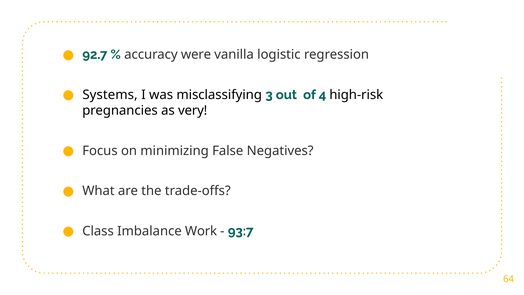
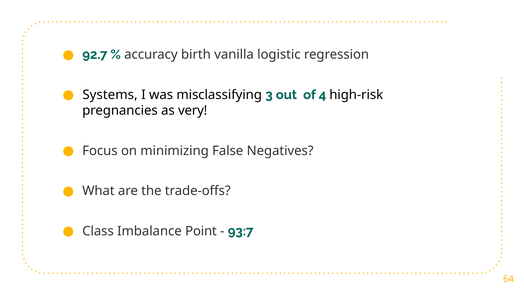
were: were -> birth
Work: Work -> Point
